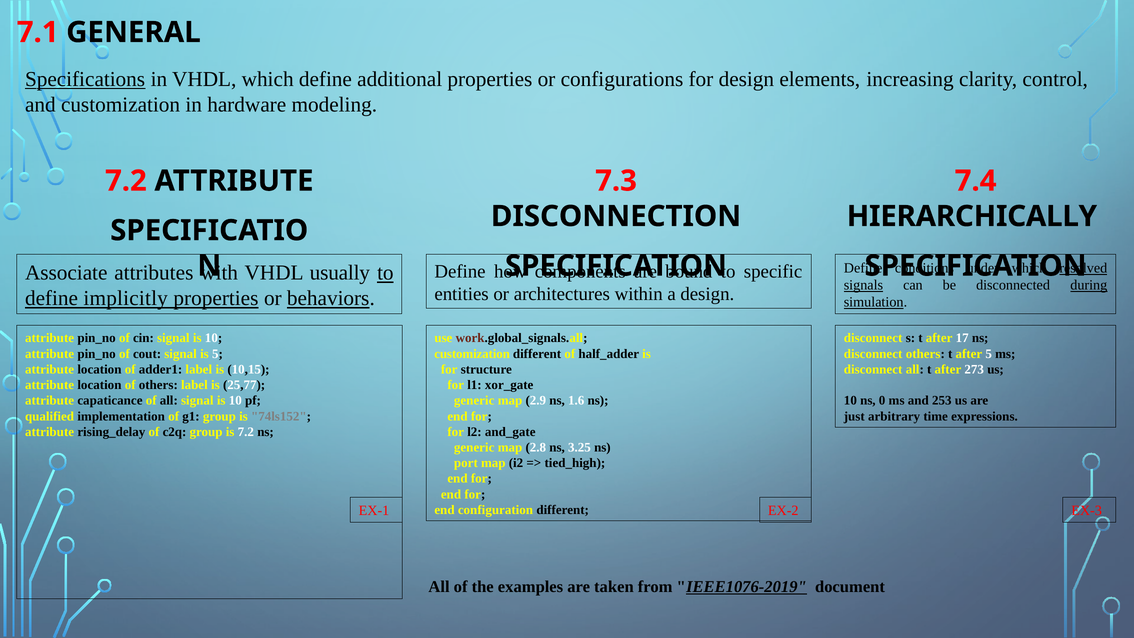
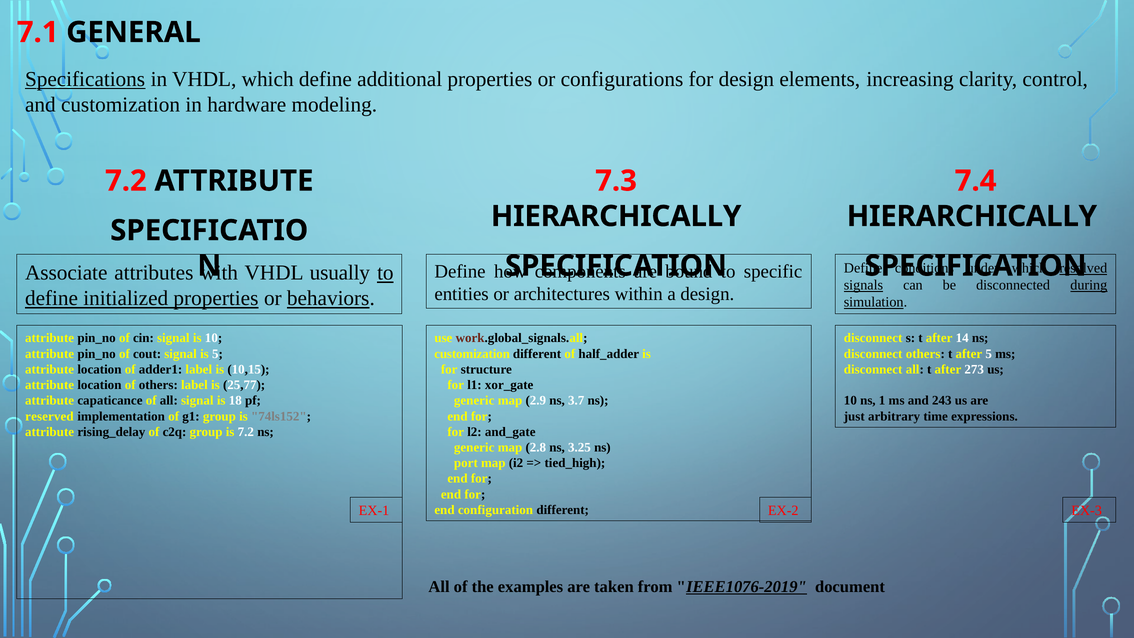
DISCONNECTION at (616, 216): DISCONNECTION -> HIERARCHICALLY
implicitly: implicitly -> initialized
17: 17 -> 14
all signal is 10: 10 -> 18
1.6: 1.6 -> 3.7
0: 0 -> 1
253: 253 -> 243
qualified: qualified -> reserved
